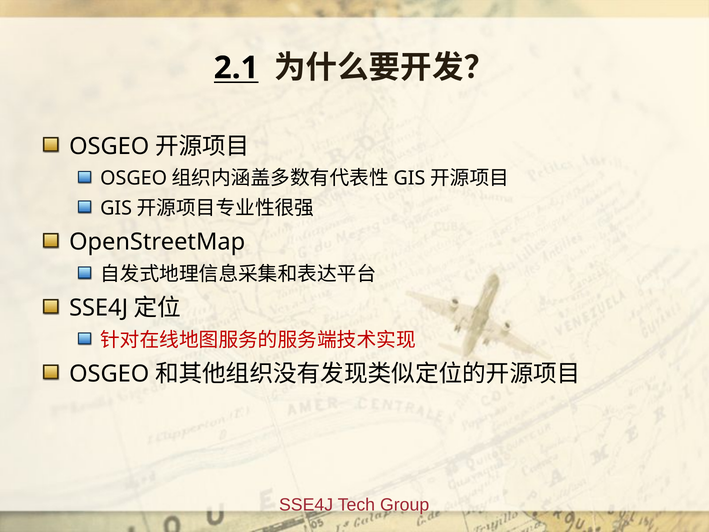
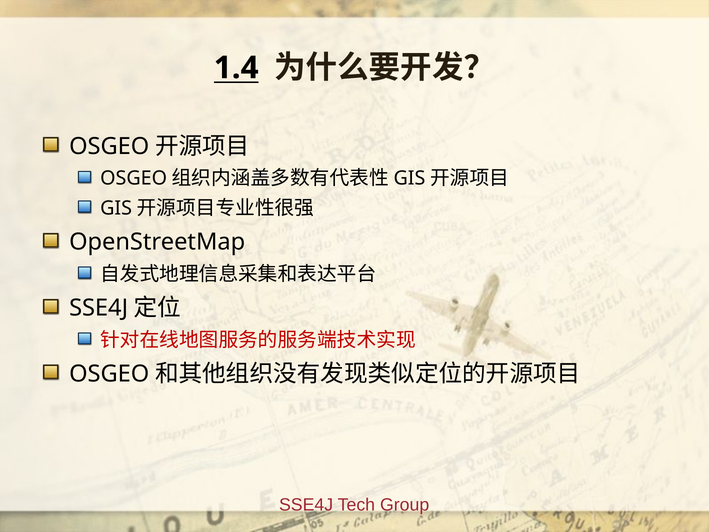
2.1: 2.1 -> 1.4
